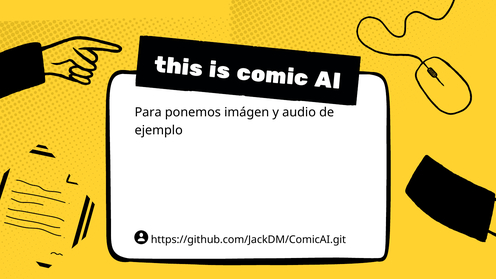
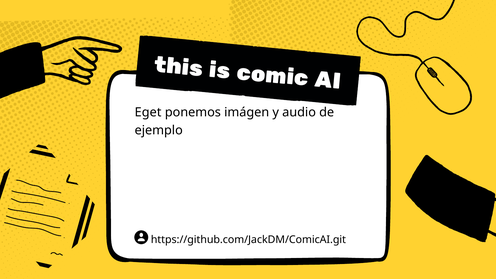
Para: Para -> Eget
